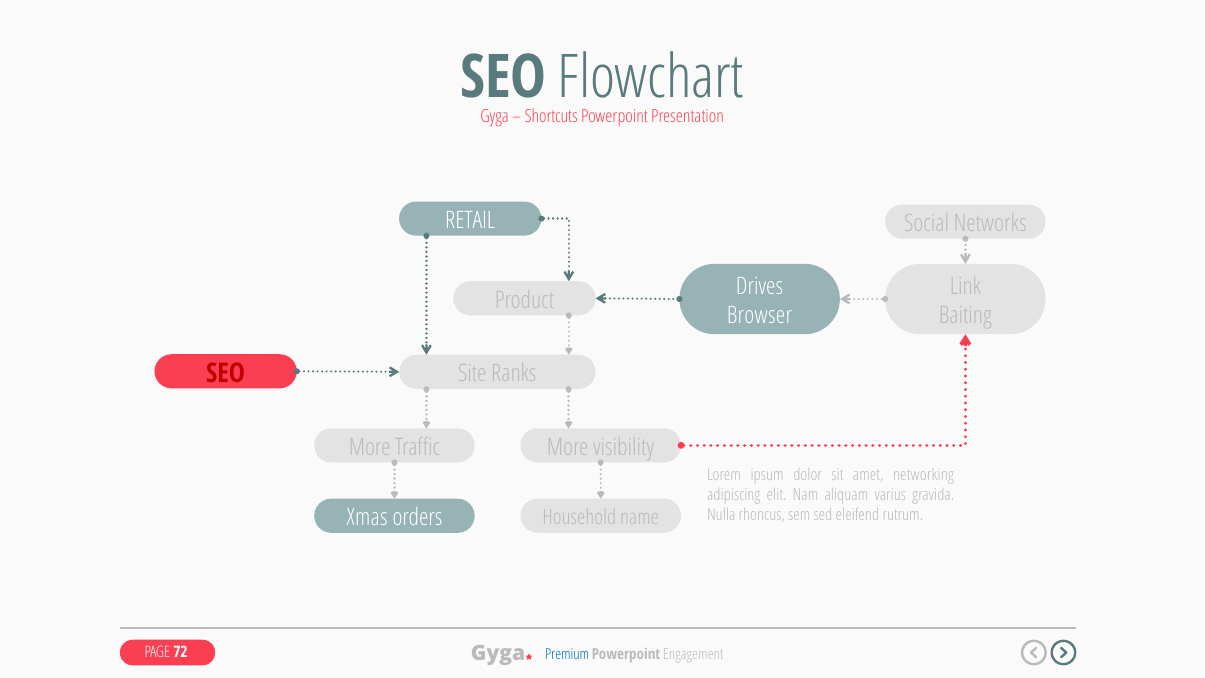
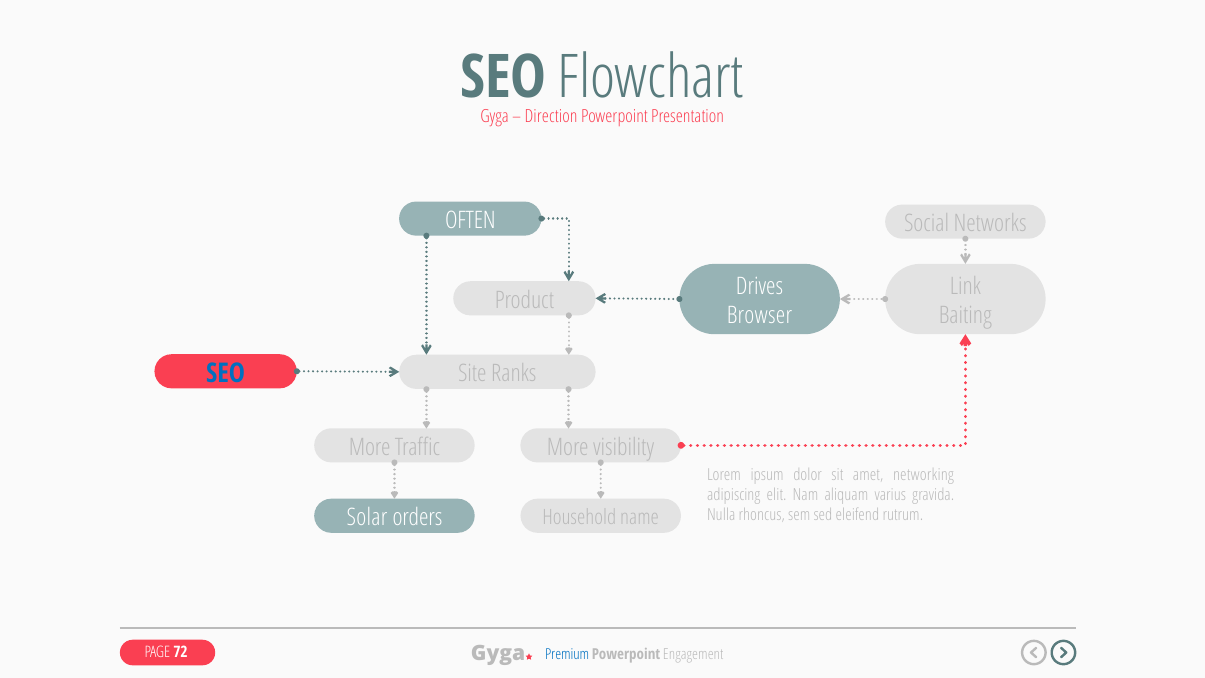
Shortcuts: Shortcuts -> Direction
RETAIL: RETAIL -> OFTEN
SEO at (226, 373) colour: red -> blue
Xmas: Xmas -> Solar
